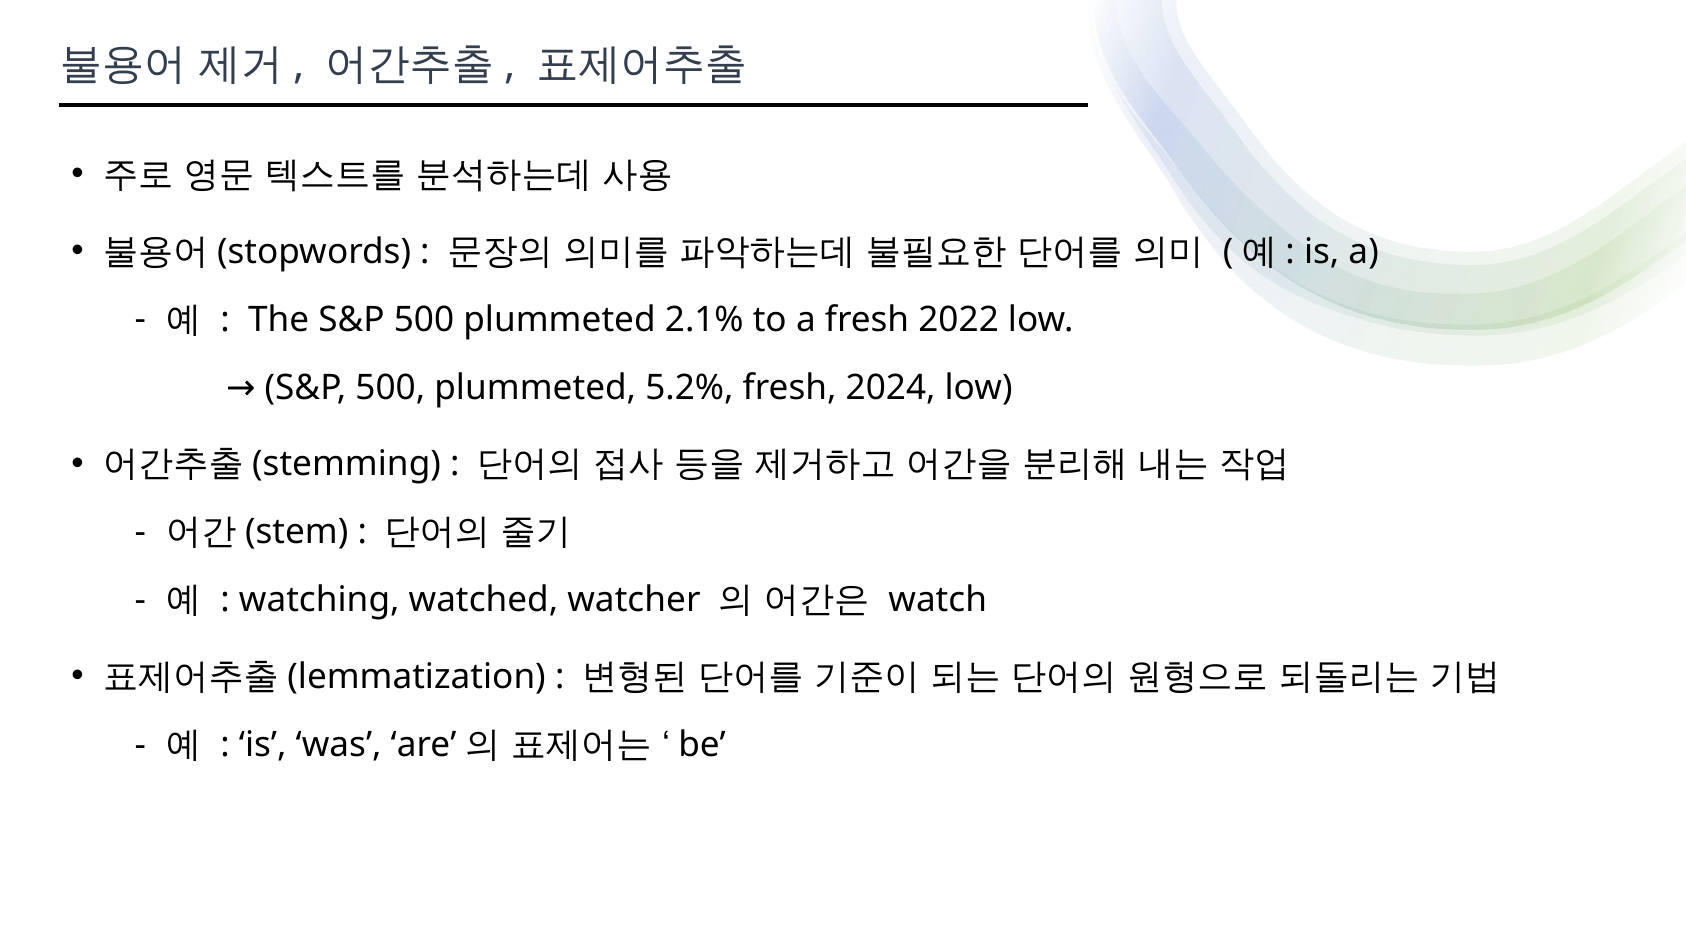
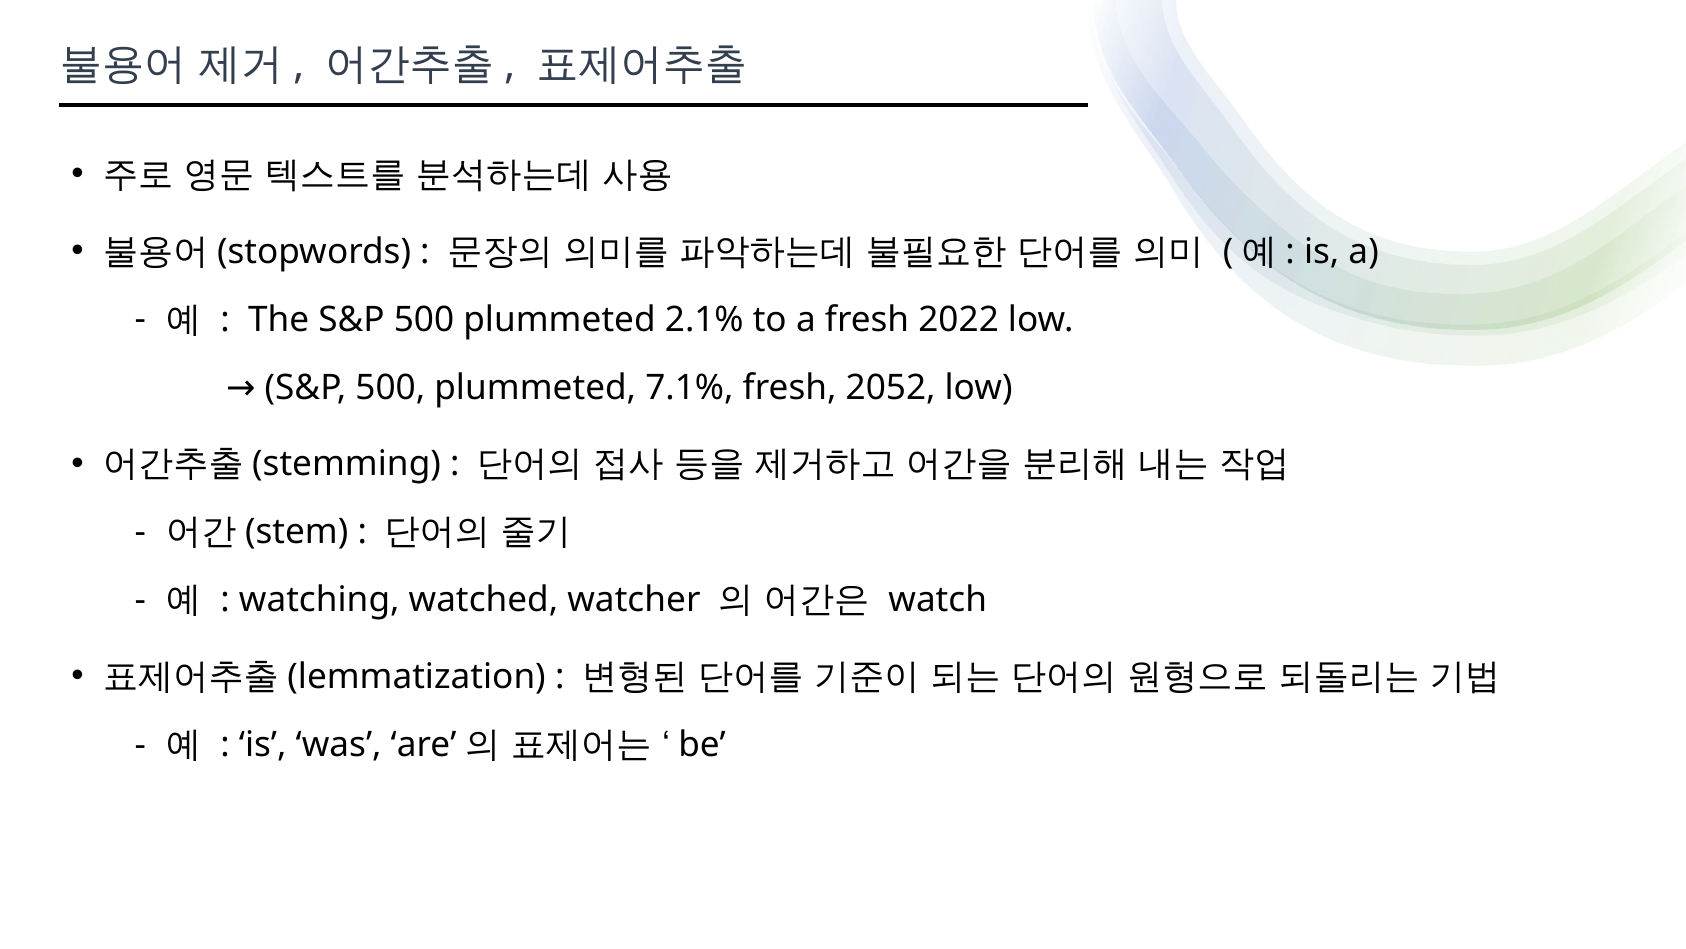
5.2%: 5.2% -> 7.1%
2024: 2024 -> 2052
